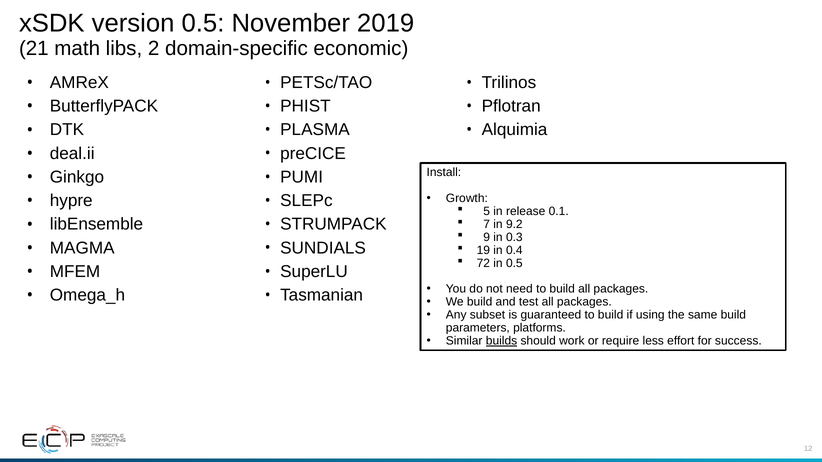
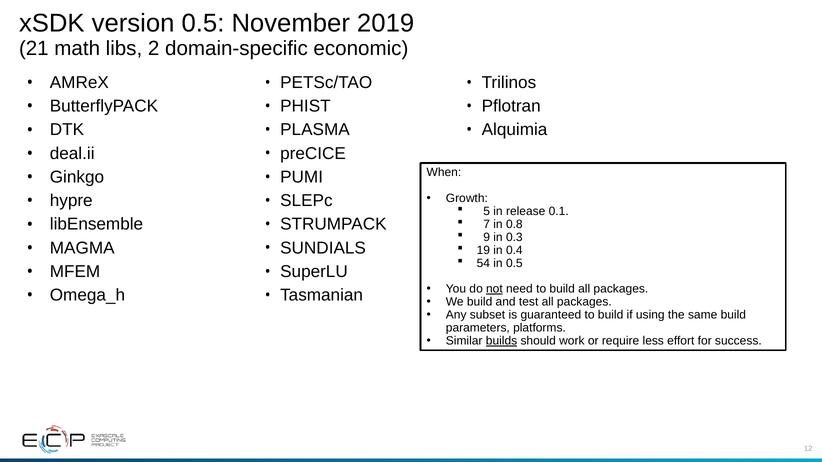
Install: Install -> When
9.2: 9.2 -> 0.8
72: 72 -> 54
not underline: none -> present
